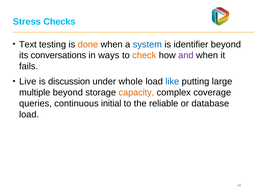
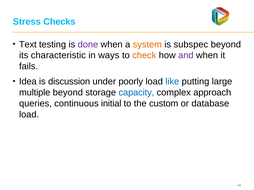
done colour: orange -> purple
system colour: blue -> orange
identifier: identifier -> subspec
conversations: conversations -> characteristic
Live: Live -> Idea
whole: whole -> poorly
capacity colour: orange -> blue
coverage: coverage -> approach
reliable: reliable -> custom
